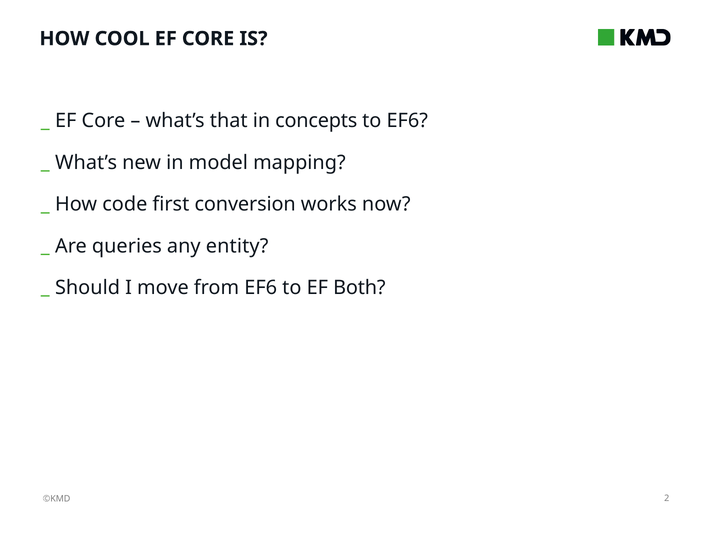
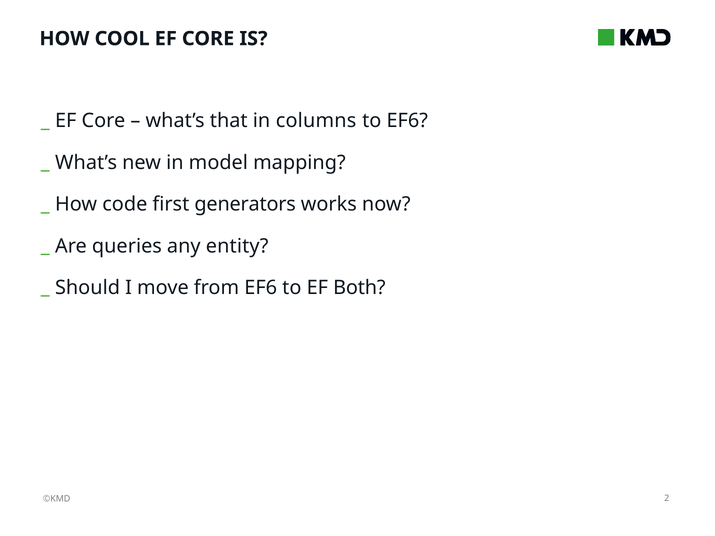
concepts: concepts -> columns
conversion: conversion -> generators
